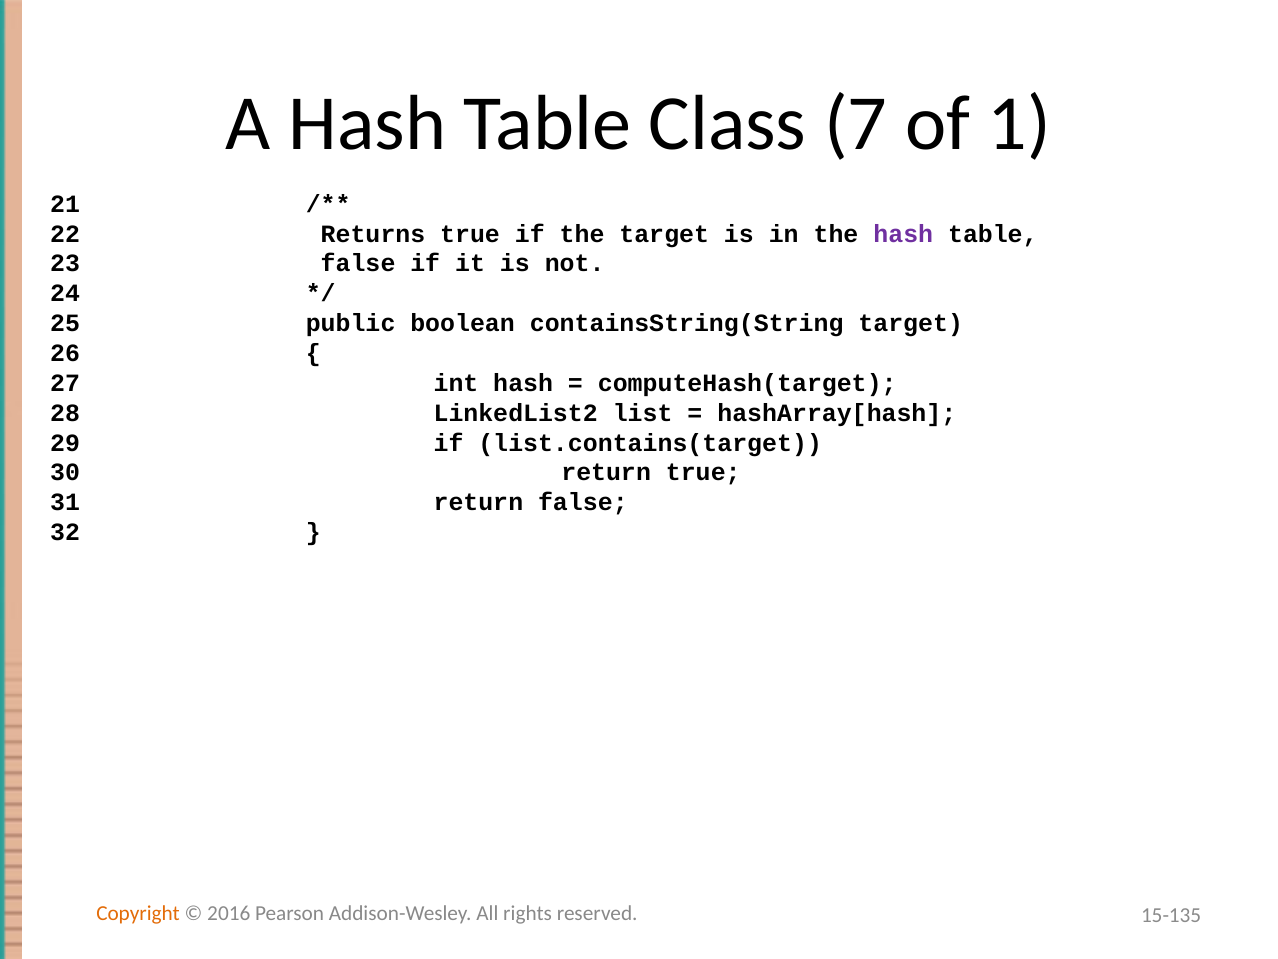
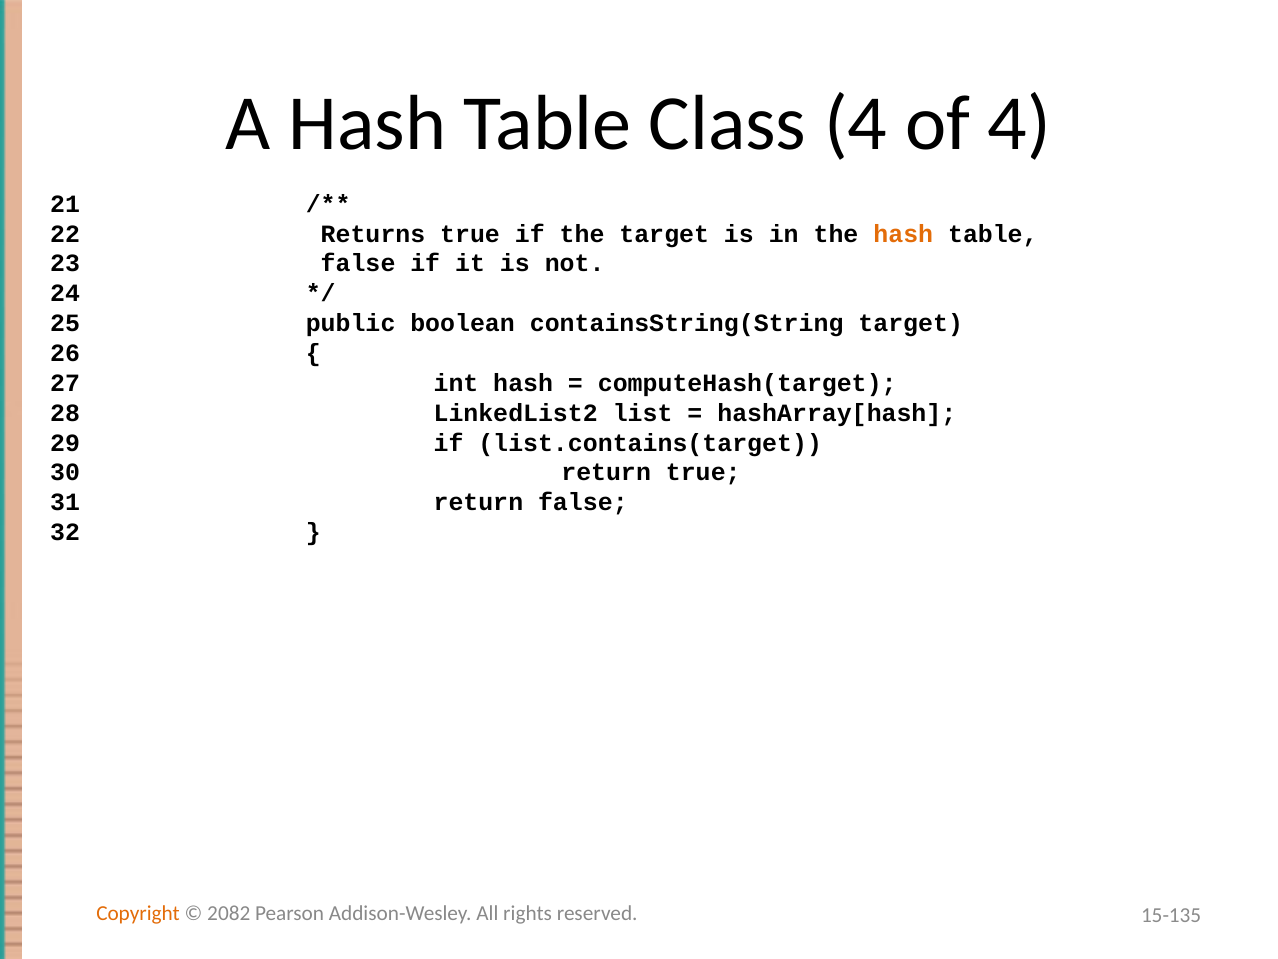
Class 7: 7 -> 4
of 1: 1 -> 4
hash at (903, 234) colour: purple -> orange
2016: 2016 -> 2082
